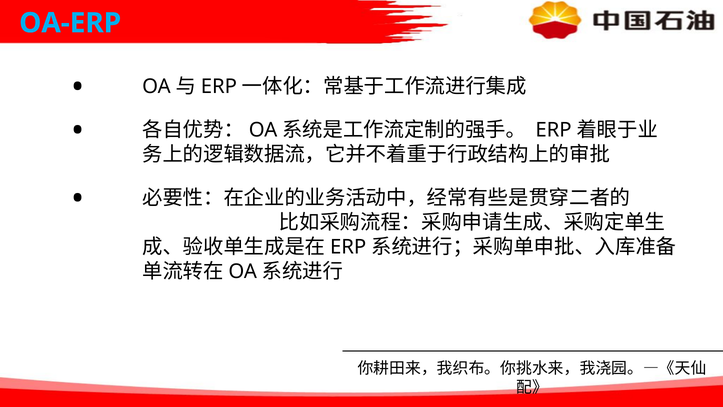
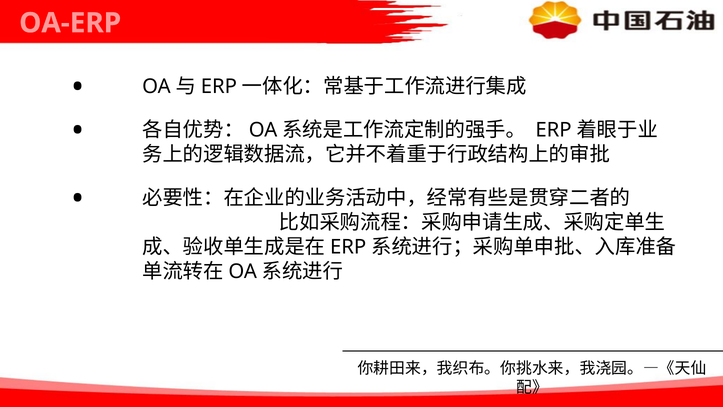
OA-ERP colour: light blue -> pink
